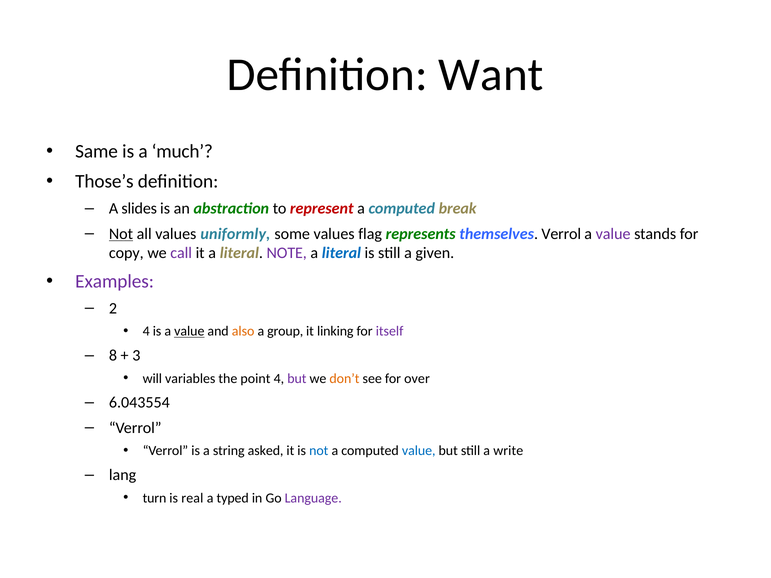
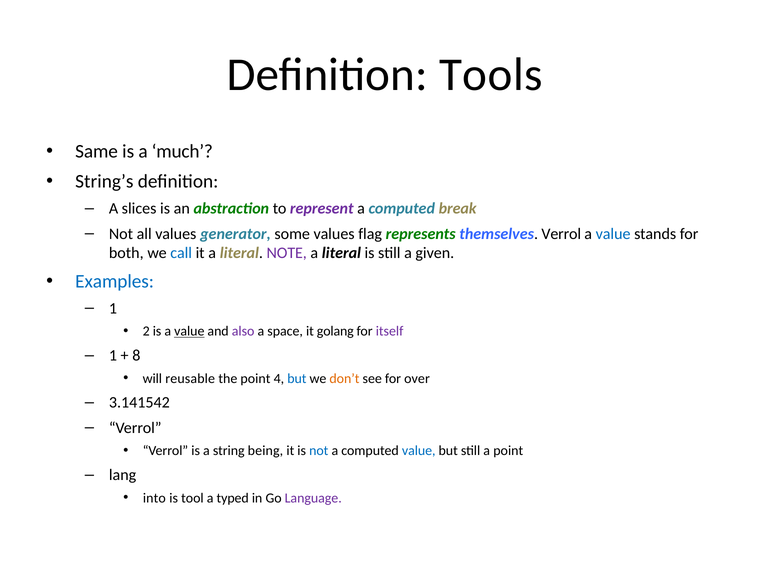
Want: Want -> Tools
Those’s: Those’s -> String’s
slides: slides -> slices
represent colour: red -> purple
Not at (121, 234) underline: present -> none
uniformly: uniformly -> generator
value at (613, 234) colour: purple -> blue
copy: copy -> both
call colour: purple -> blue
literal at (341, 253) colour: blue -> black
Examples colour: purple -> blue
2 at (113, 309): 2 -> 1
4 at (146, 331): 4 -> 2
also colour: orange -> purple
group: group -> space
linking: linking -> golang
8 at (113, 356): 8 -> 1
3: 3 -> 8
variables: variables -> reusable
but at (297, 379) colour: purple -> blue
6.043554: 6.043554 -> 3.141542
asked: asked -> being
a write: write -> point
turn: turn -> into
real: real -> tool
